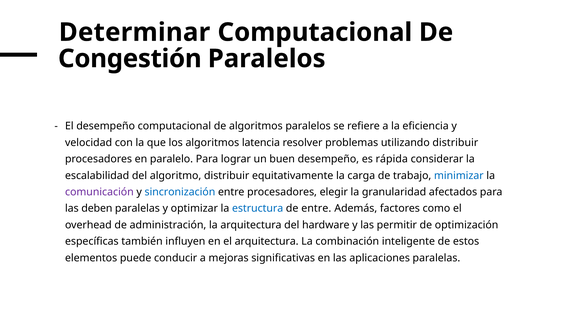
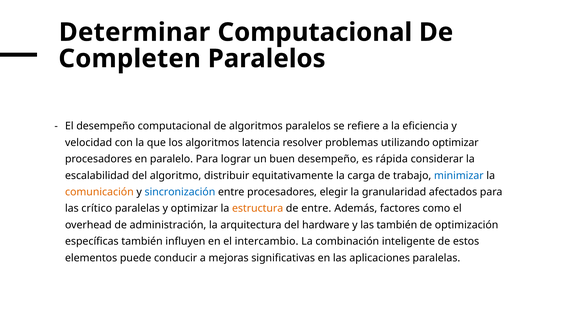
Congestión: Congestión -> Completen
utilizando distribuir: distribuir -> optimizar
comunicación colour: purple -> orange
deben: deben -> crítico
estructura colour: blue -> orange
las permitir: permitir -> también
el arquitectura: arquitectura -> intercambio
